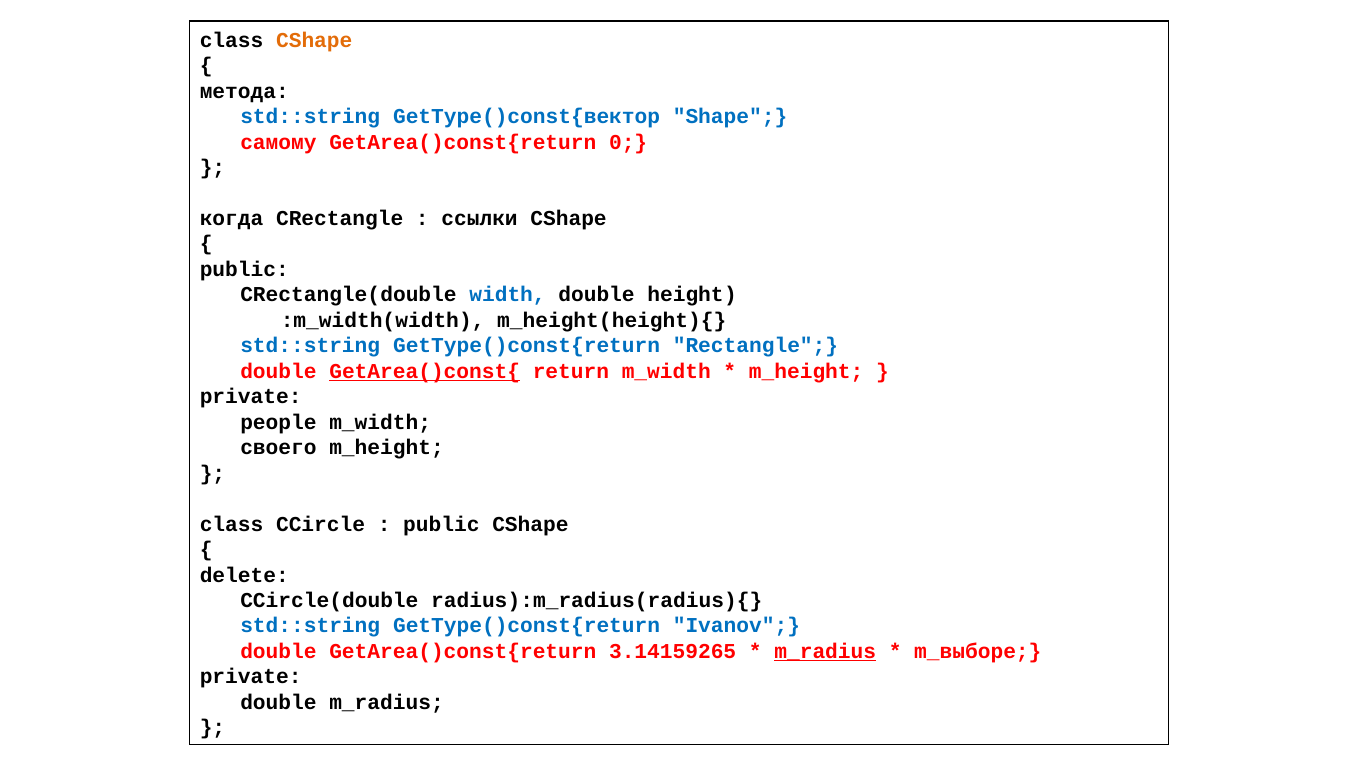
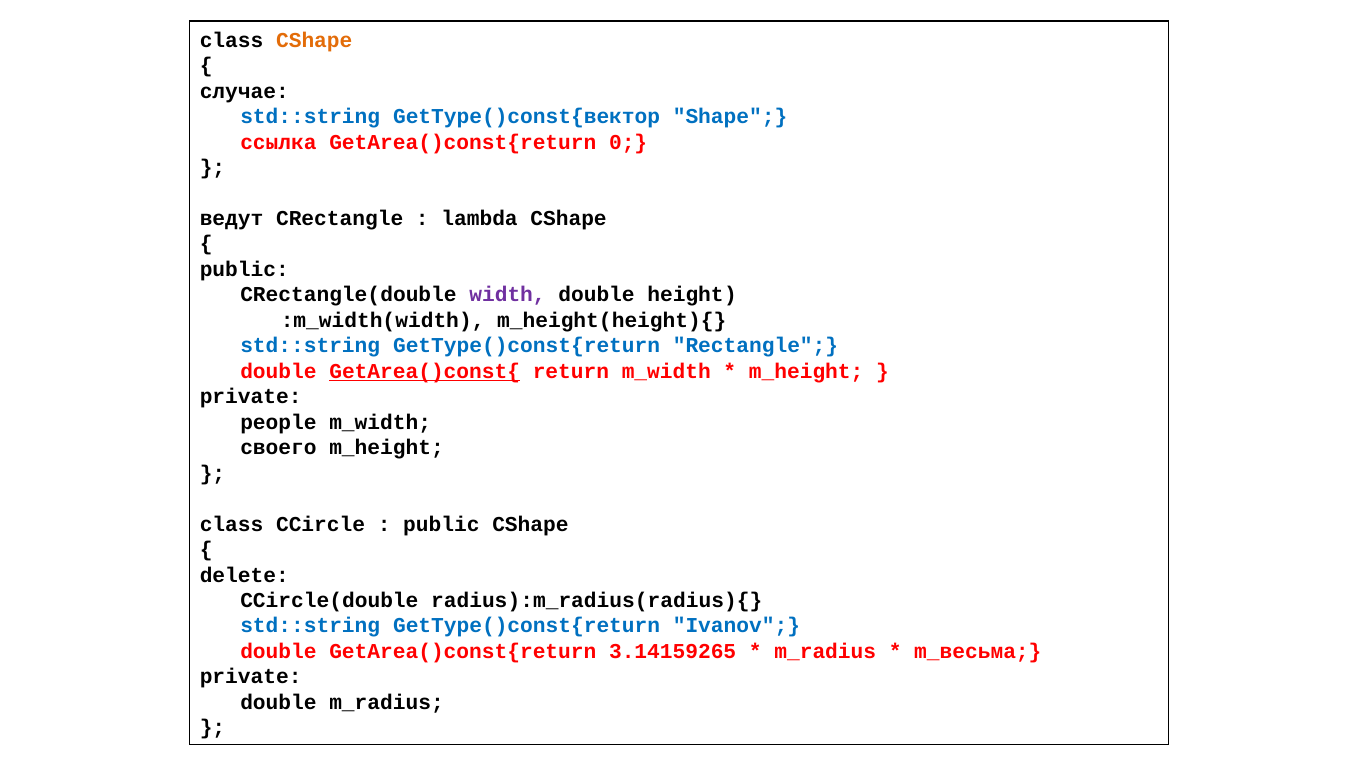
метода: метода -> случае
самому: самому -> ссылка
когда: когда -> ведут
ссылки: ссылки -> lambda
width colour: blue -> purple
m_radius at (825, 651) underline: present -> none
m_выборе: m_выборе -> m_весьма
